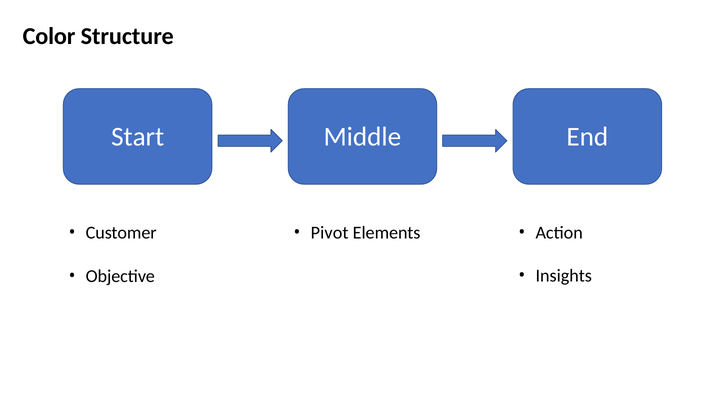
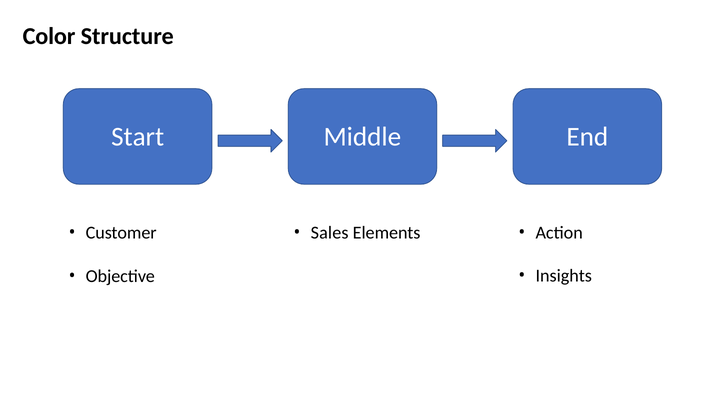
Pivot: Pivot -> Sales
